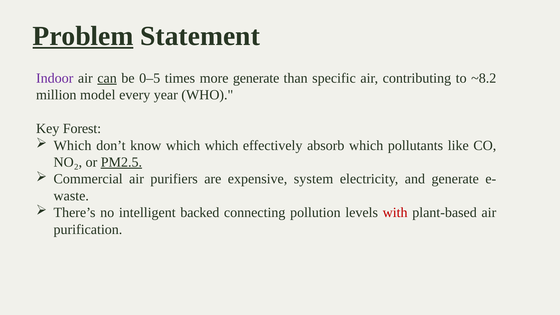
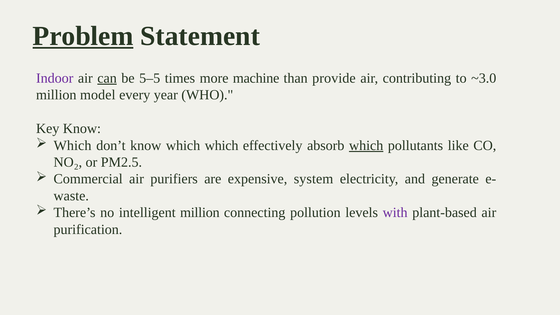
0–5: 0–5 -> 5–5
more generate: generate -> machine
specific: specific -> provide
~8.2: ~8.2 -> ~3.0
Key Forest: Forest -> Know
which at (366, 145) underline: none -> present
PM2.5 underline: present -> none
intelligent backed: backed -> million
with colour: red -> purple
